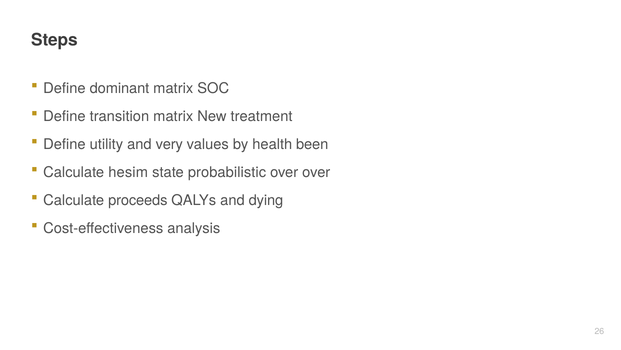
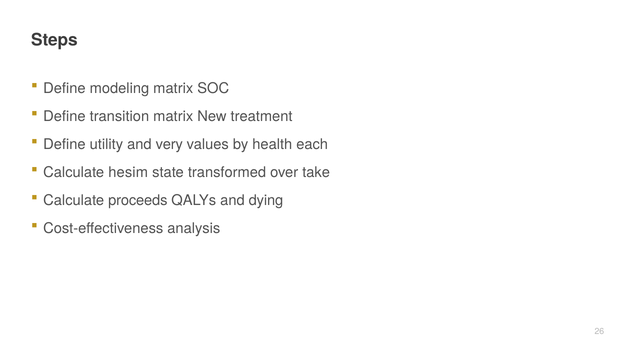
dominant: dominant -> modeling
been: been -> each
probabilistic: probabilistic -> transformed
over over: over -> take
